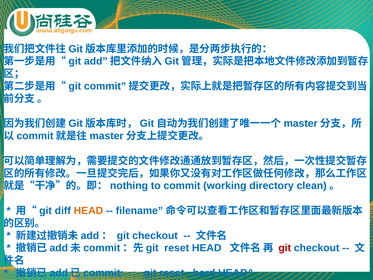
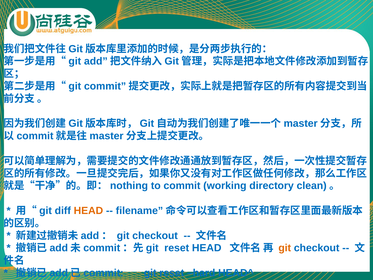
git at (285, 248) colour: red -> orange
